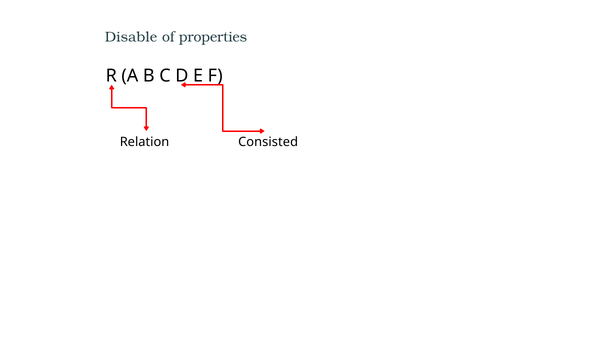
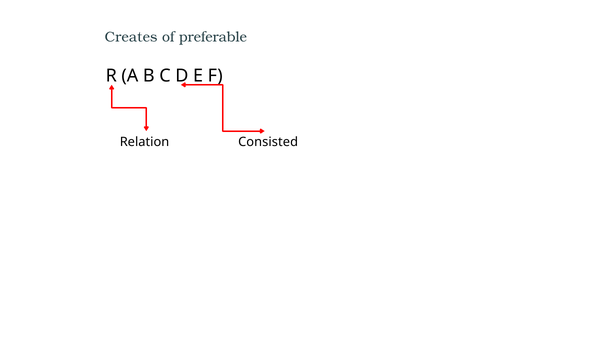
Disable: Disable -> Creates
properties: properties -> preferable
